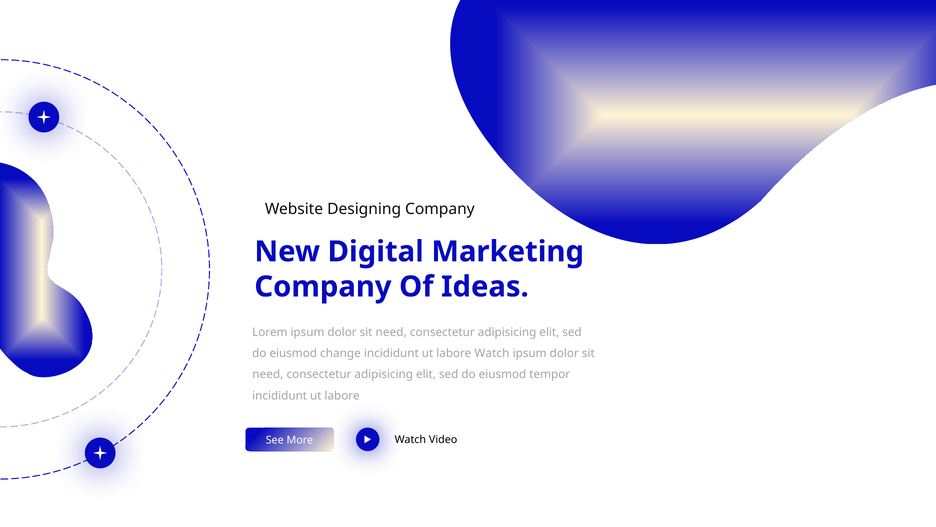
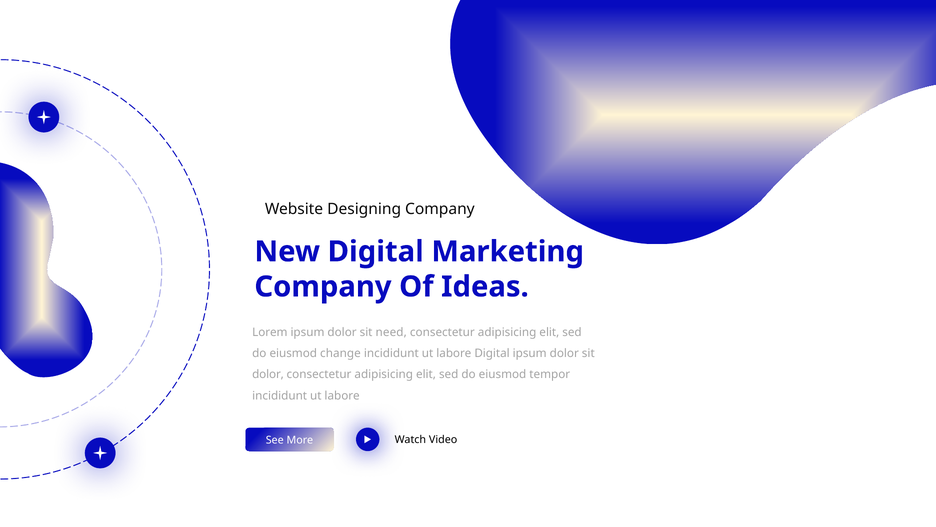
labore Watch: Watch -> Digital
need at (268, 374): need -> dolor
